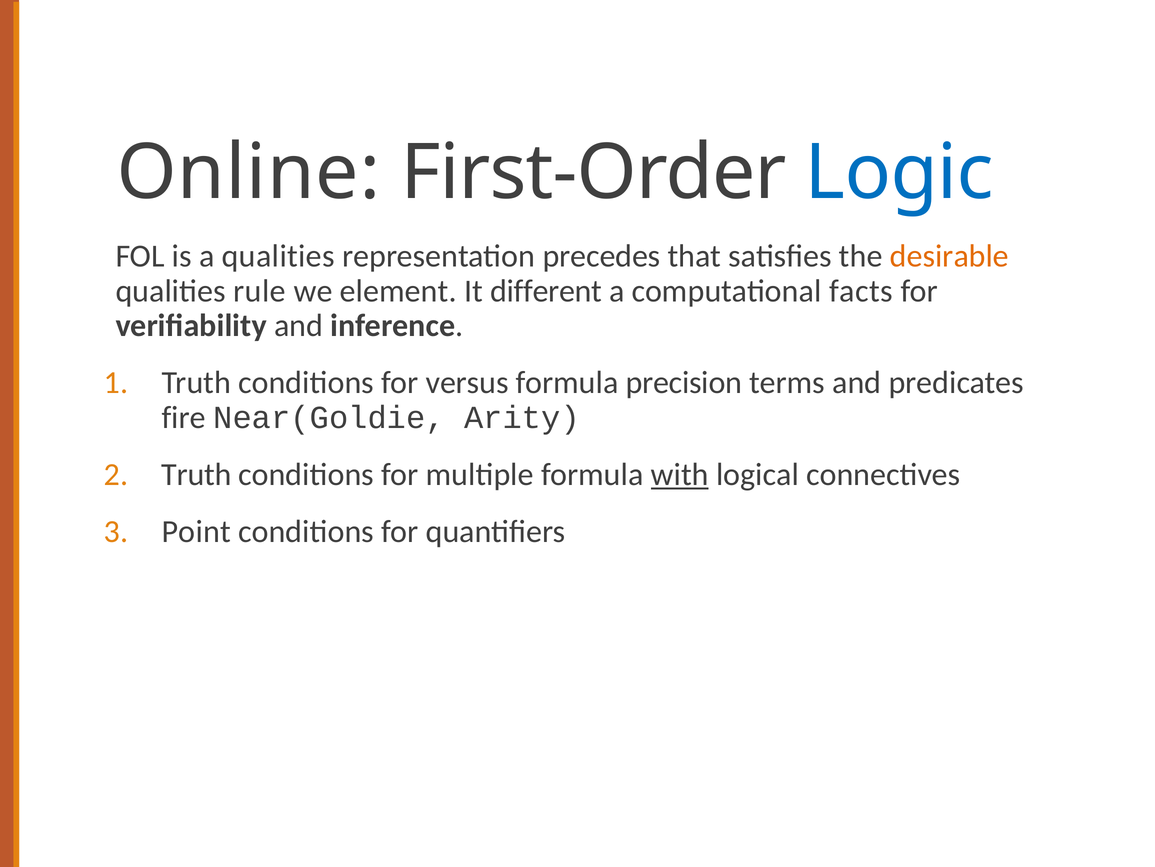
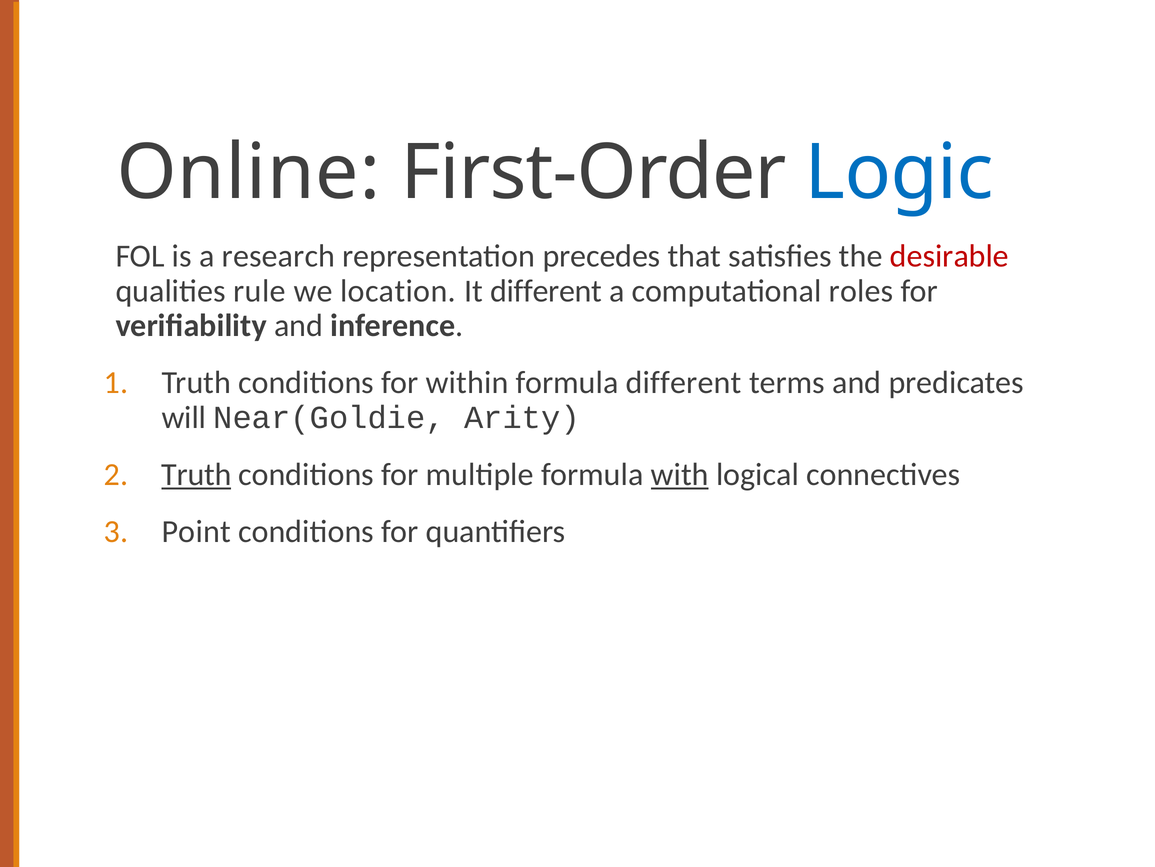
a qualities: qualities -> research
desirable colour: orange -> red
element: element -> location
facts: facts -> roles
versus: versus -> within
formula precision: precision -> different
fire: fire -> will
Truth at (196, 474) underline: none -> present
